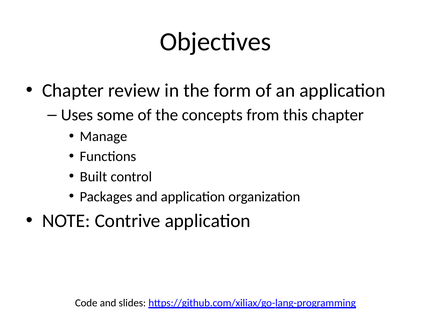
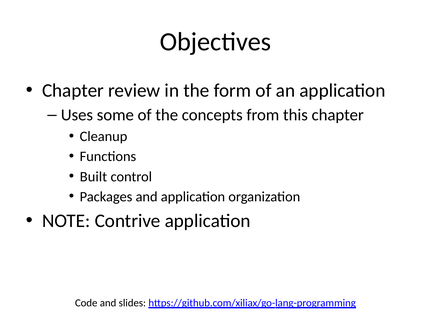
Manage: Manage -> Cleanup
